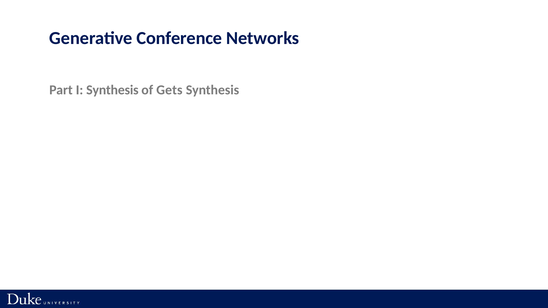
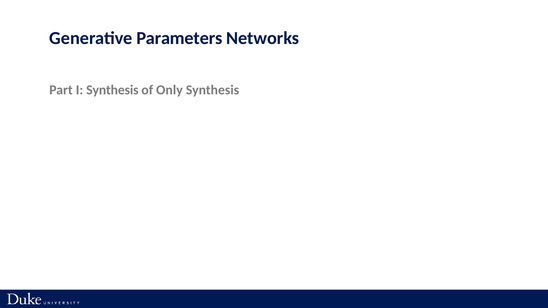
Conference: Conference -> Parameters
Gets: Gets -> Only
